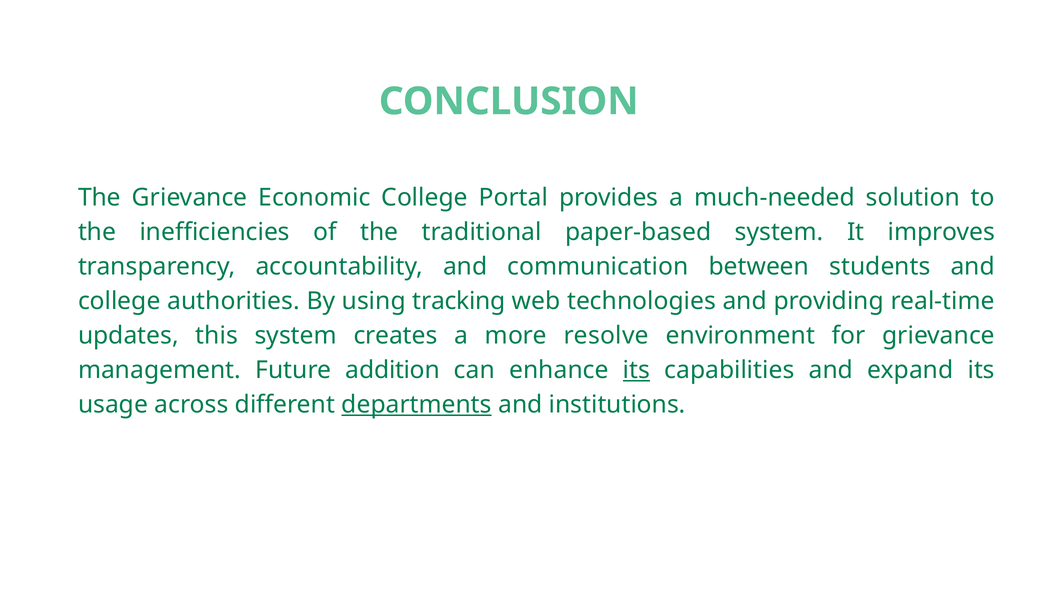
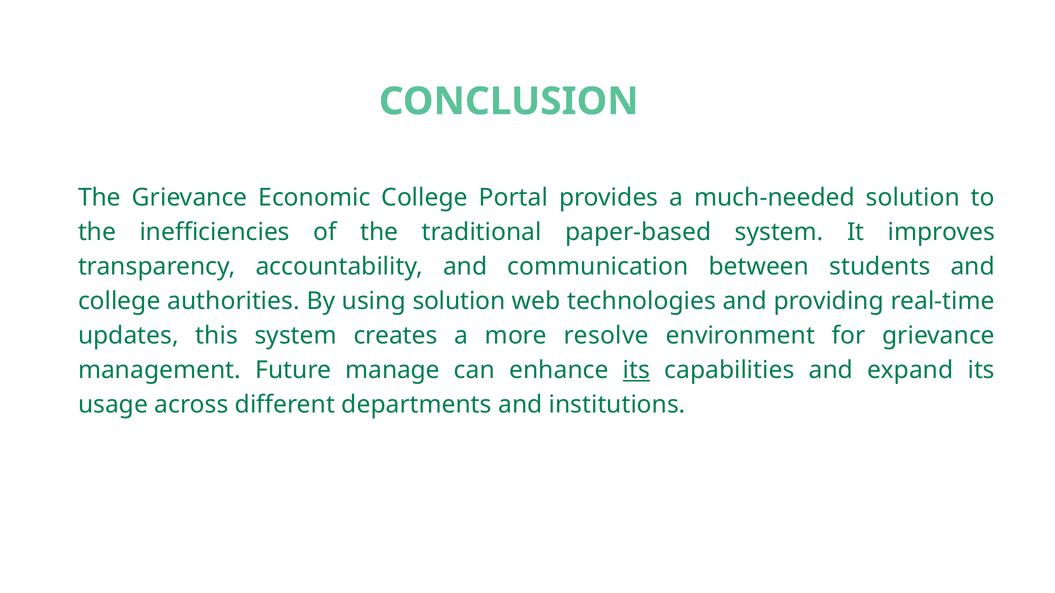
using tracking: tracking -> solution
addition: addition -> manage
departments underline: present -> none
